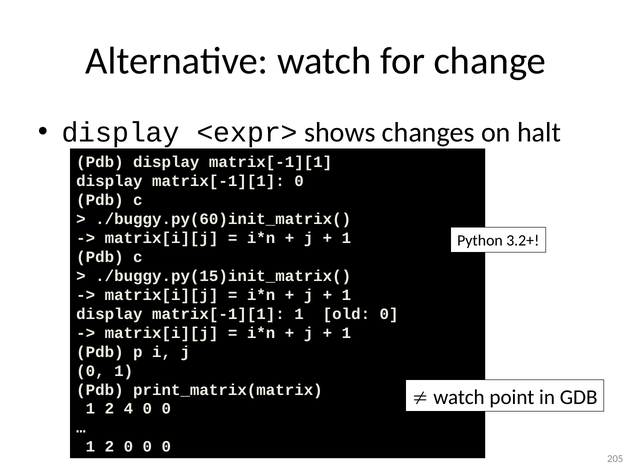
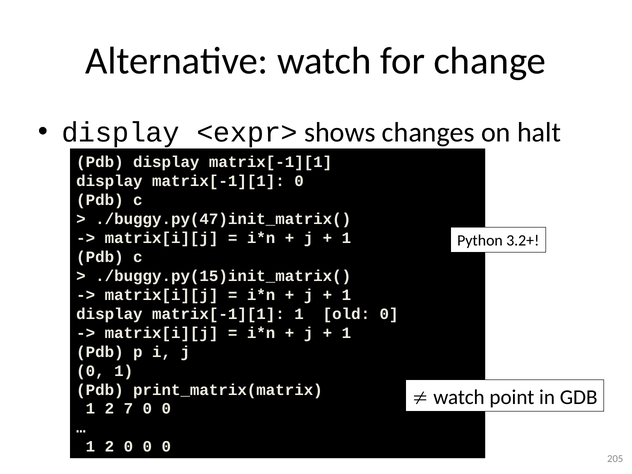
./buggy.py(60)init_matrix(: ./buggy.py(60)init_matrix( -> ./buggy.py(47)init_matrix(
4: 4 -> 7
